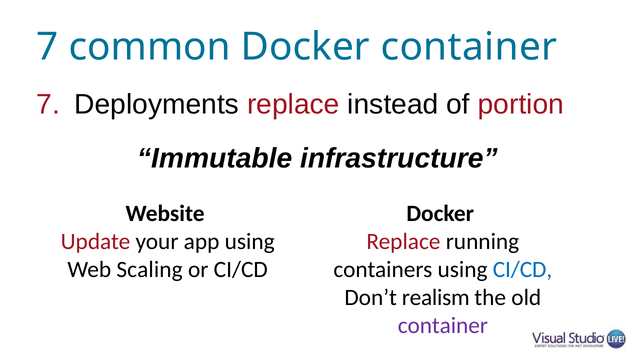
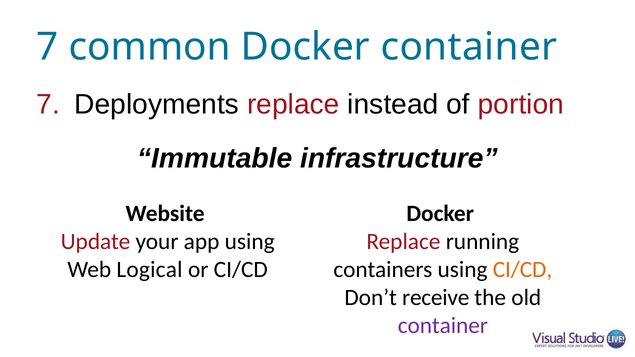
Scaling: Scaling -> Logical
CI/CD at (522, 270) colour: blue -> orange
realism: realism -> receive
